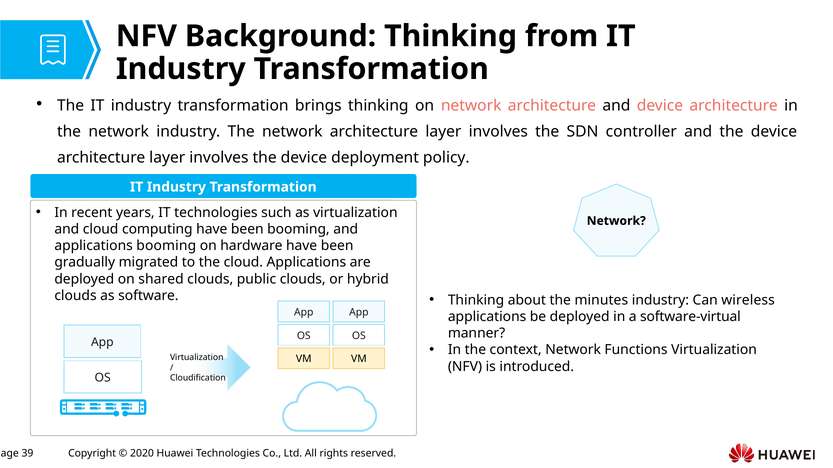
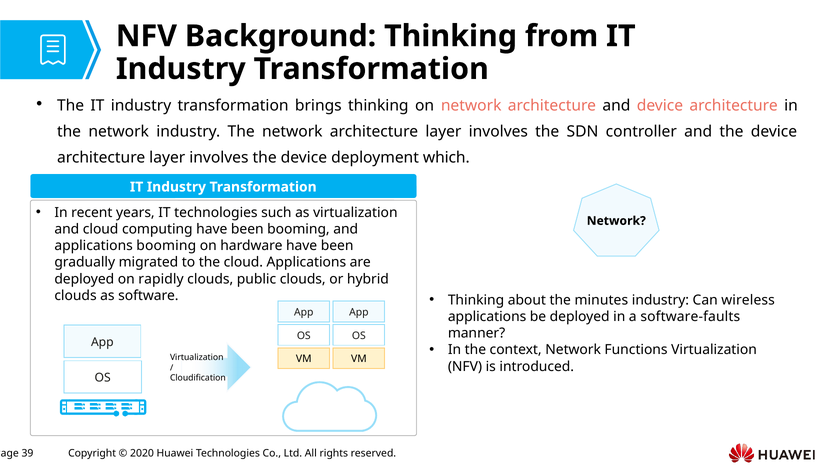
policy: policy -> which
shared: shared -> rapidly
software-virtual: software-virtual -> software-faults
